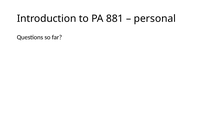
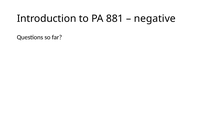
personal: personal -> negative
